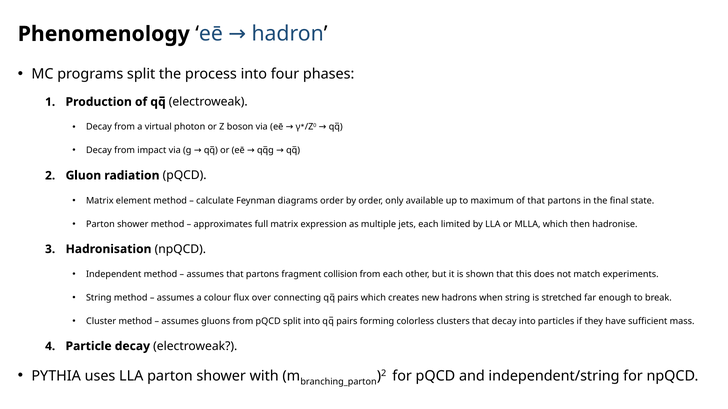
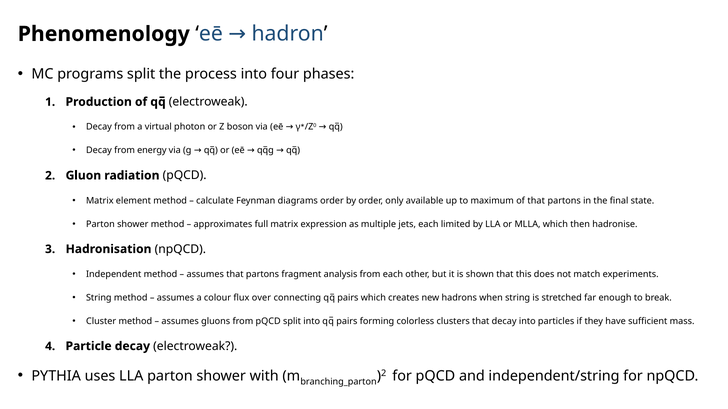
impact: impact -> energy
collision: collision -> analysis
